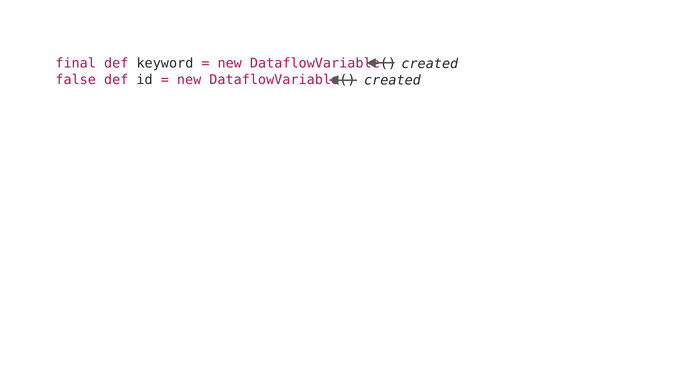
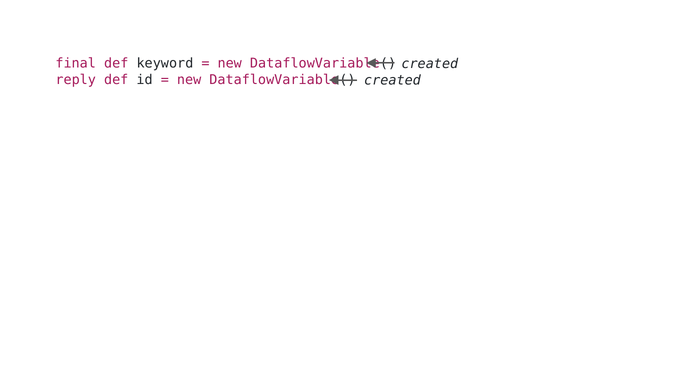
false: false -> reply
